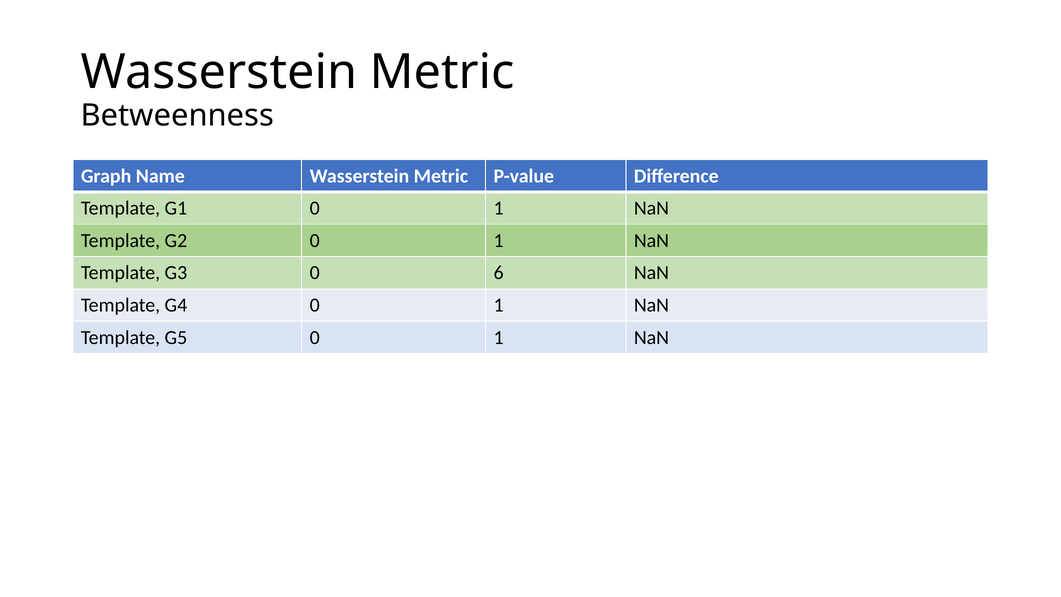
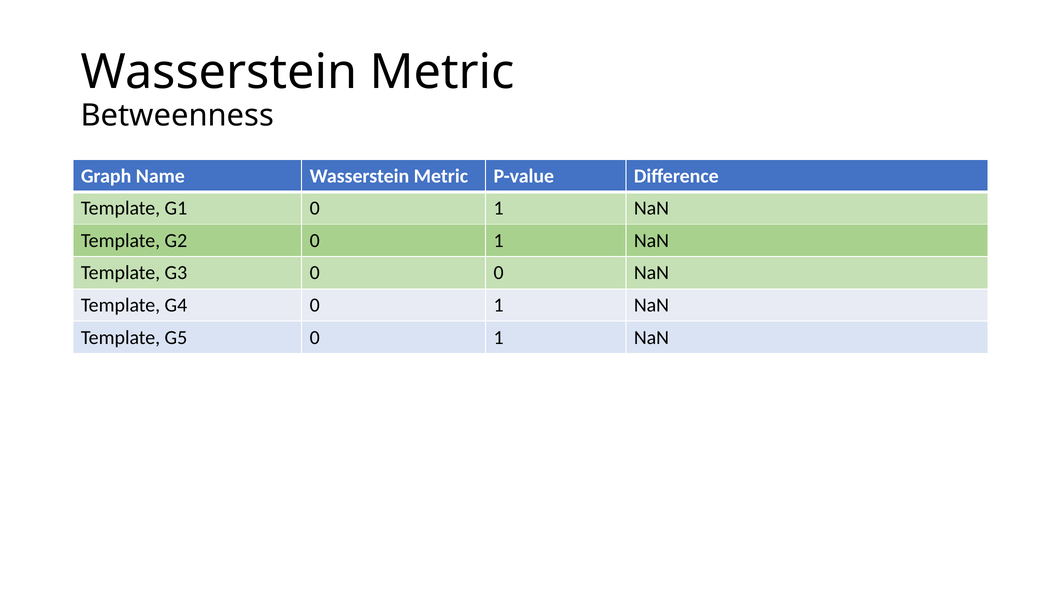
0 6: 6 -> 0
